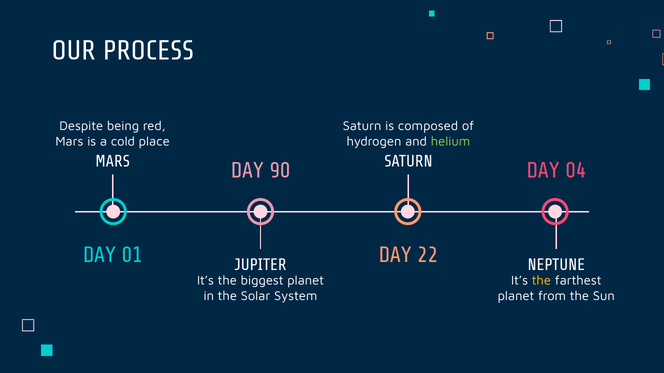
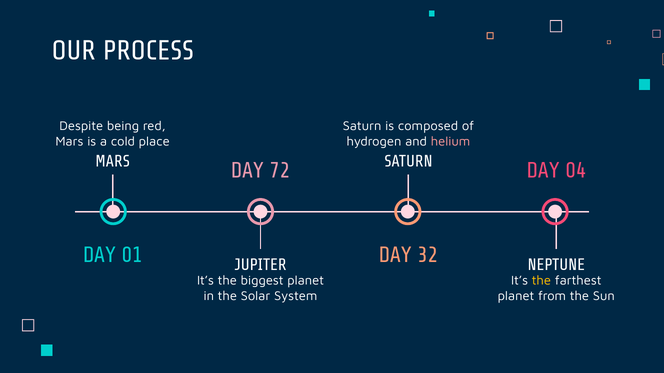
helium colour: light green -> pink
90: 90 -> 72
22: 22 -> 32
